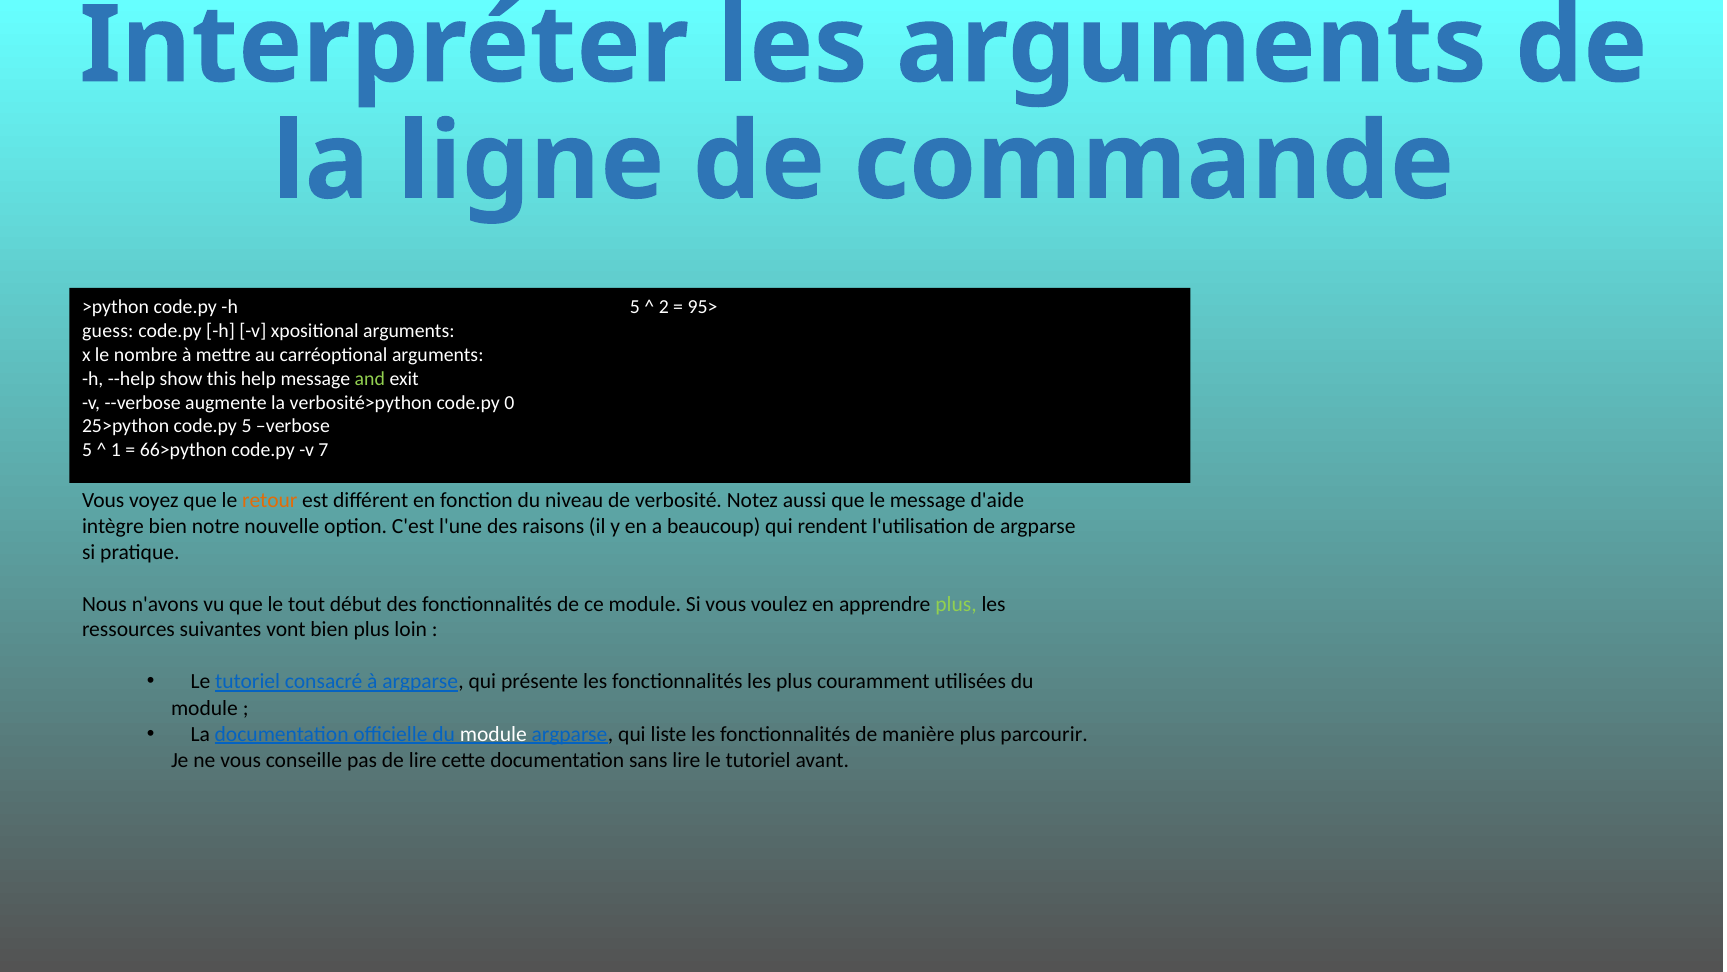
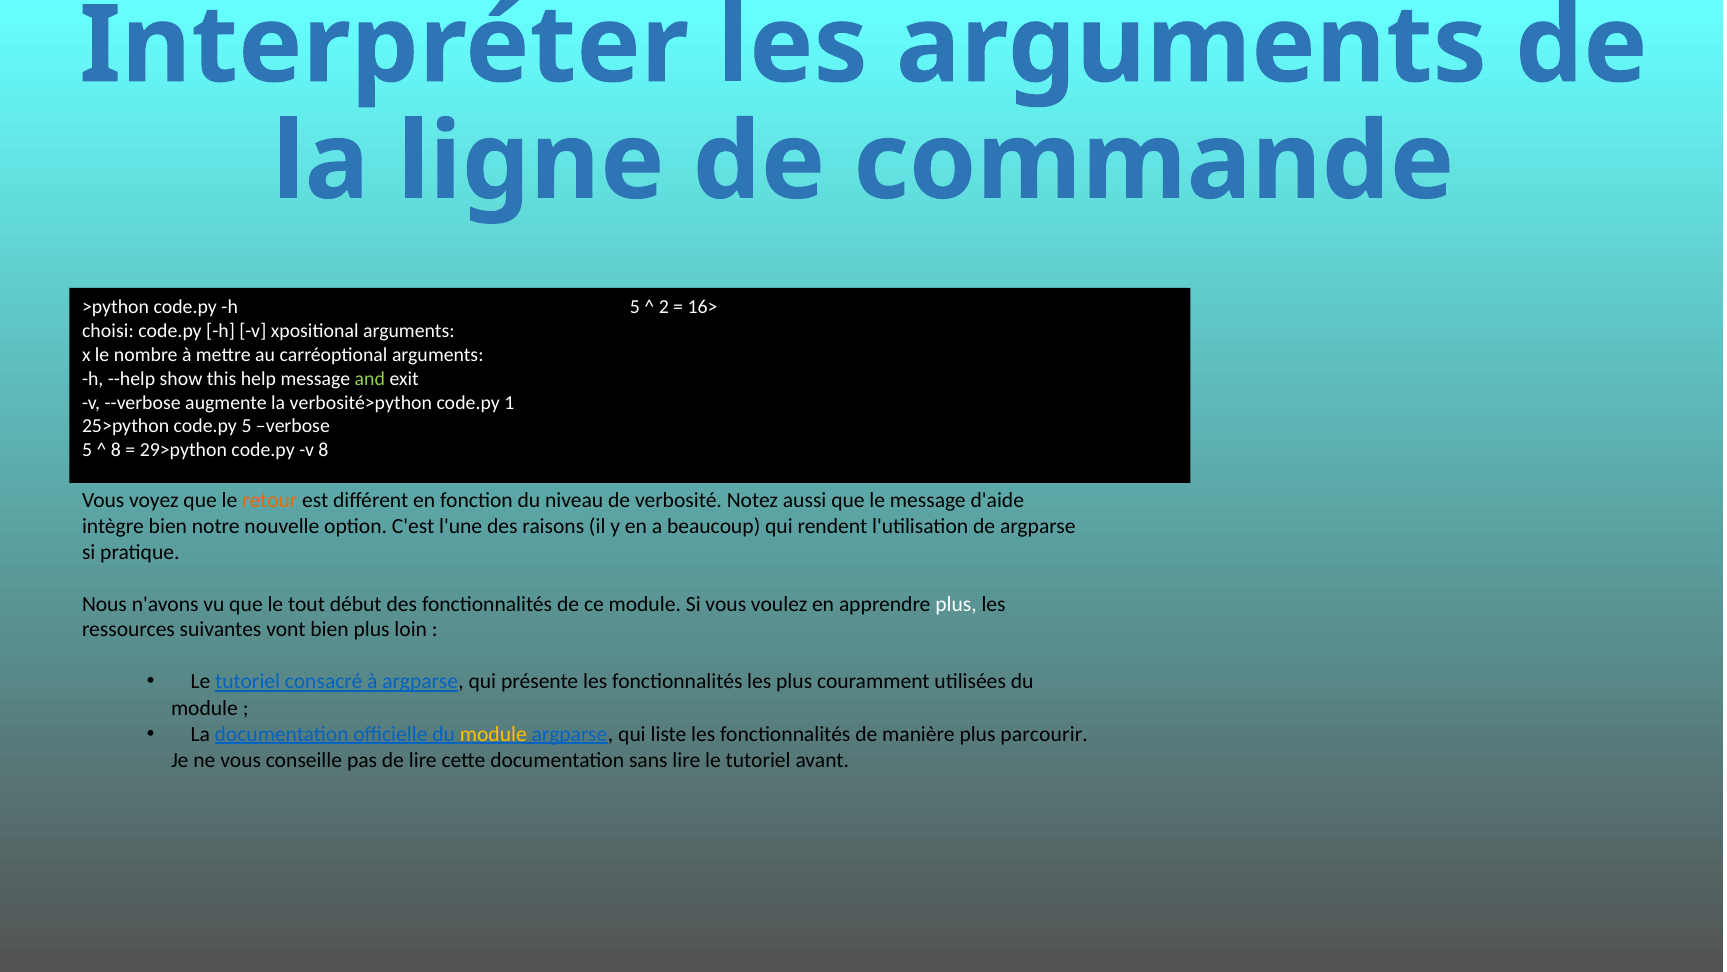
95>: 95> -> 16>
guess: guess -> choisi
0: 0 -> 1
1 at (116, 450): 1 -> 8
66>python: 66>python -> 29>python
v 7: 7 -> 8
plus at (956, 604) colour: light green -> white
module at (493, 733) colour: white -> yellow
